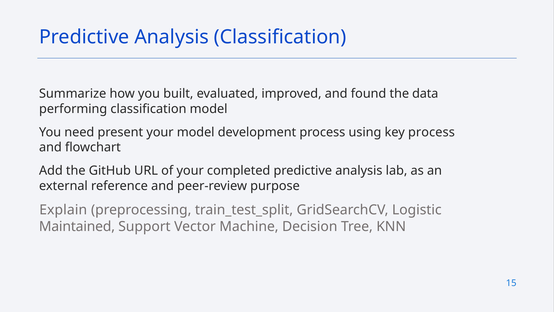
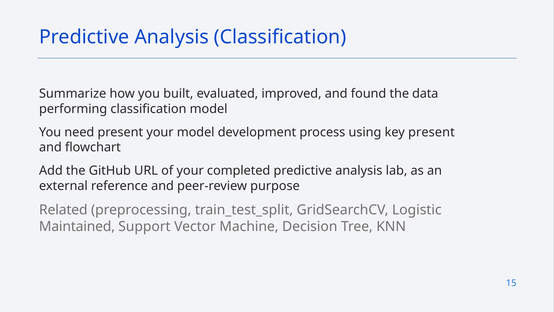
key process: process -> present
Explain: Explain -> Related
